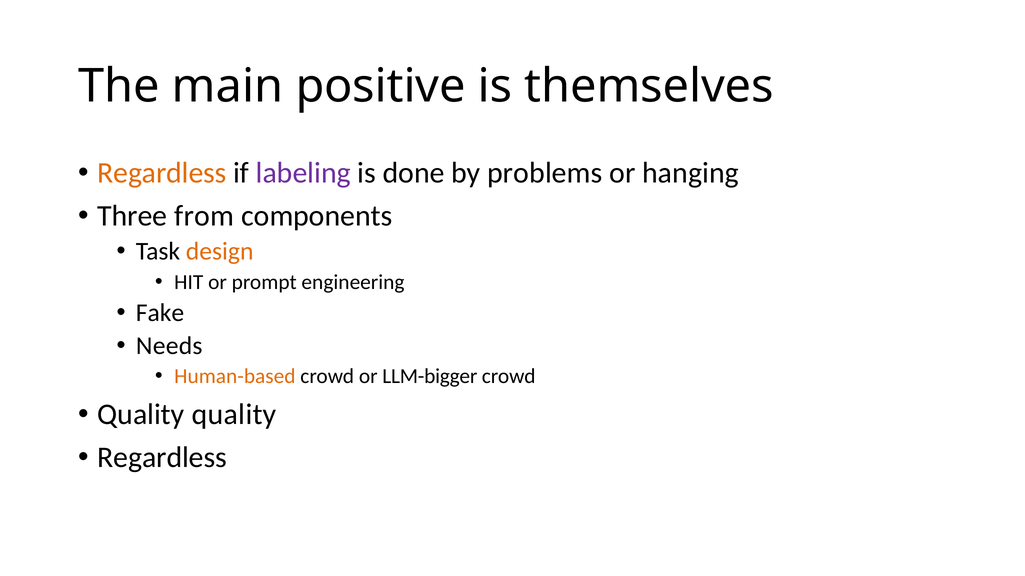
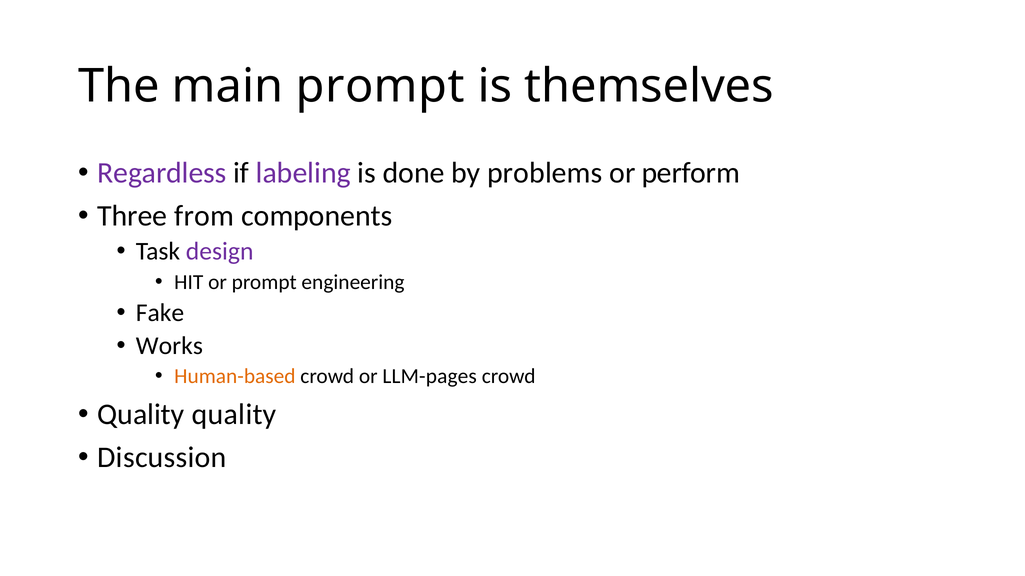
main positive: positive -> prompt
Regardless at (162, 173) colour: orange -> purple
hanging: hanging -> perform
design colour: orange -> purple
Needs: Needs -> Works
LLM-bigger: LLM-bigger -> LLM-pages
Regardless at (162, 458): Regardless -> Discussion
